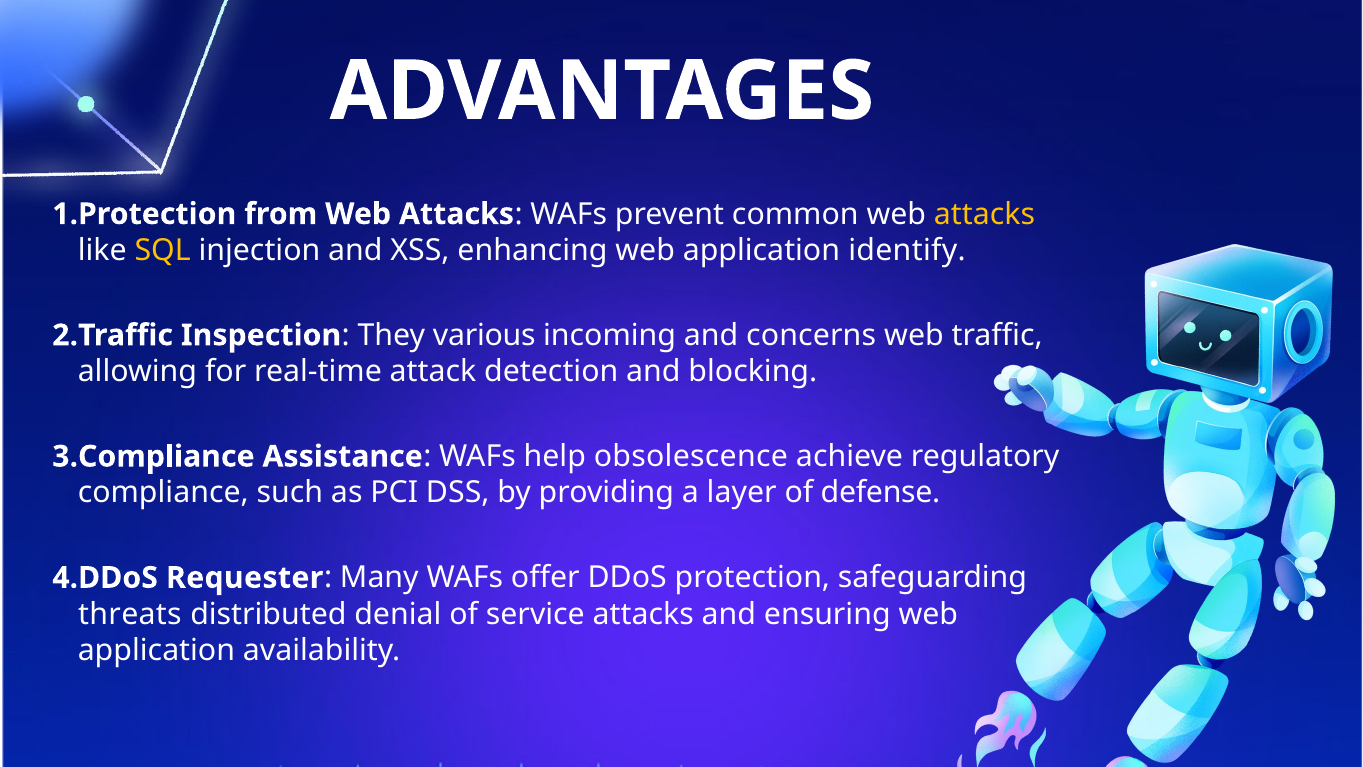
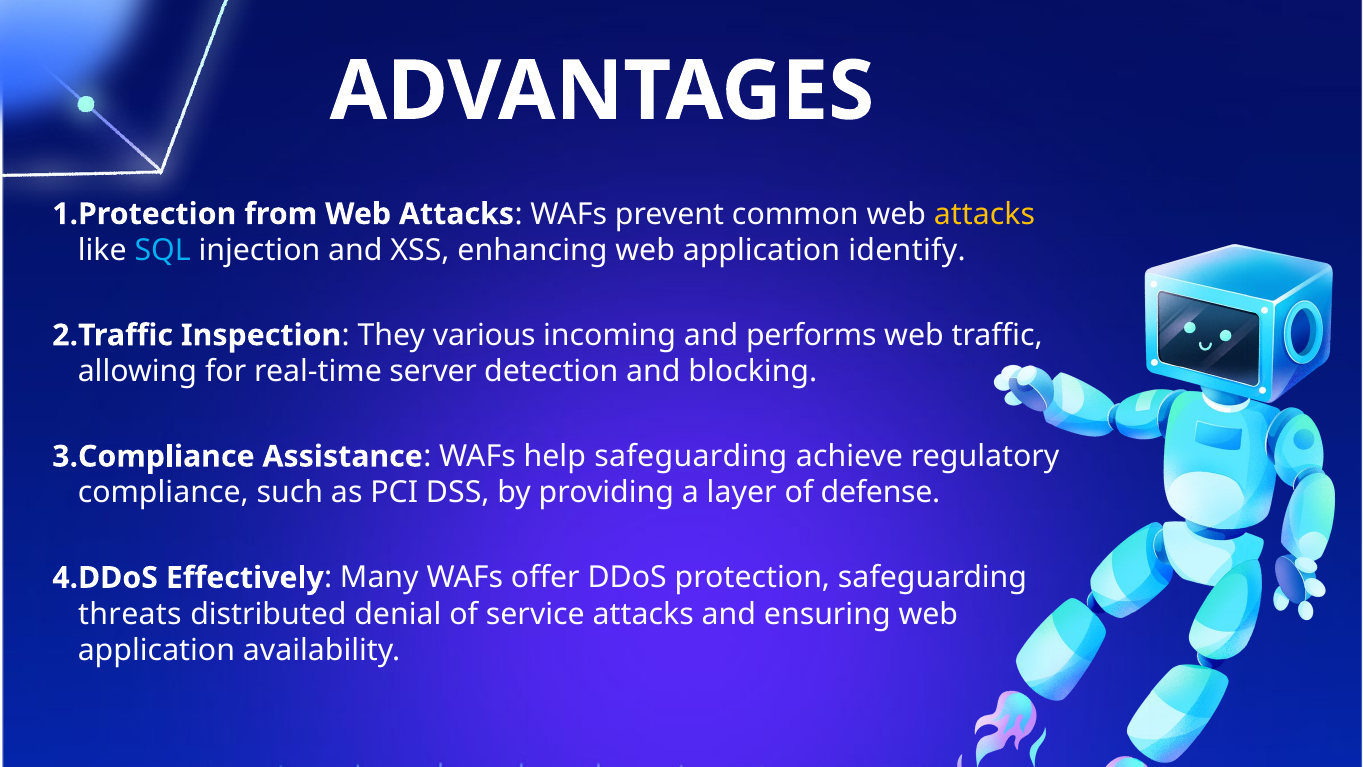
SQL colour: yellow -> light blue
concerns: concerns -> performs
attack: attack -> server
help obsolescence: obsolescence -> safeguarding
Requester: Requester -> Effectively
